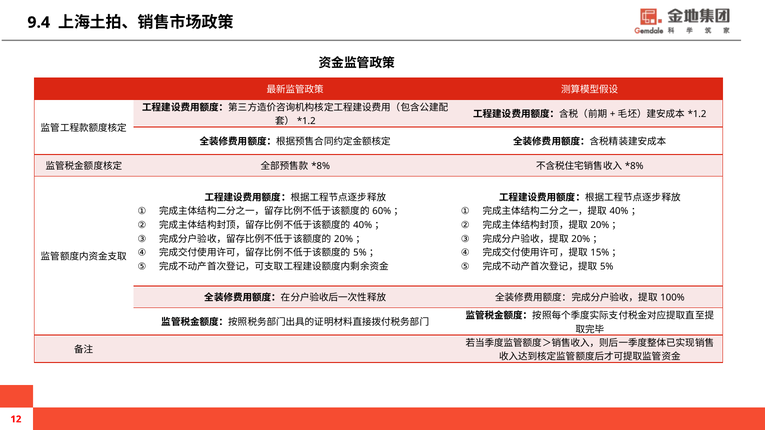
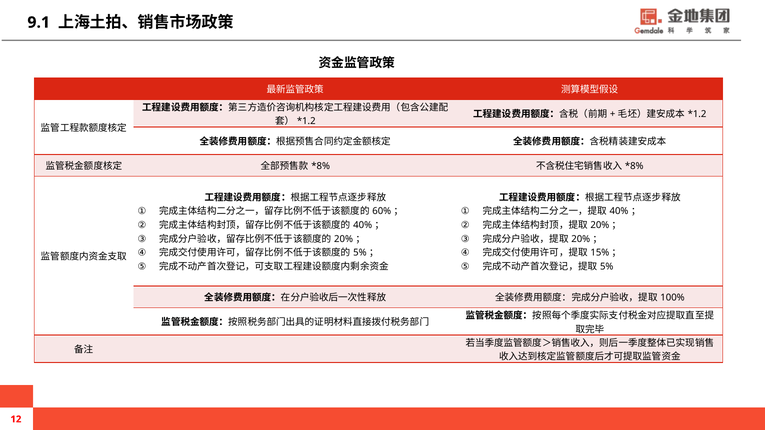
9.4: 9.4 -> 9.1
